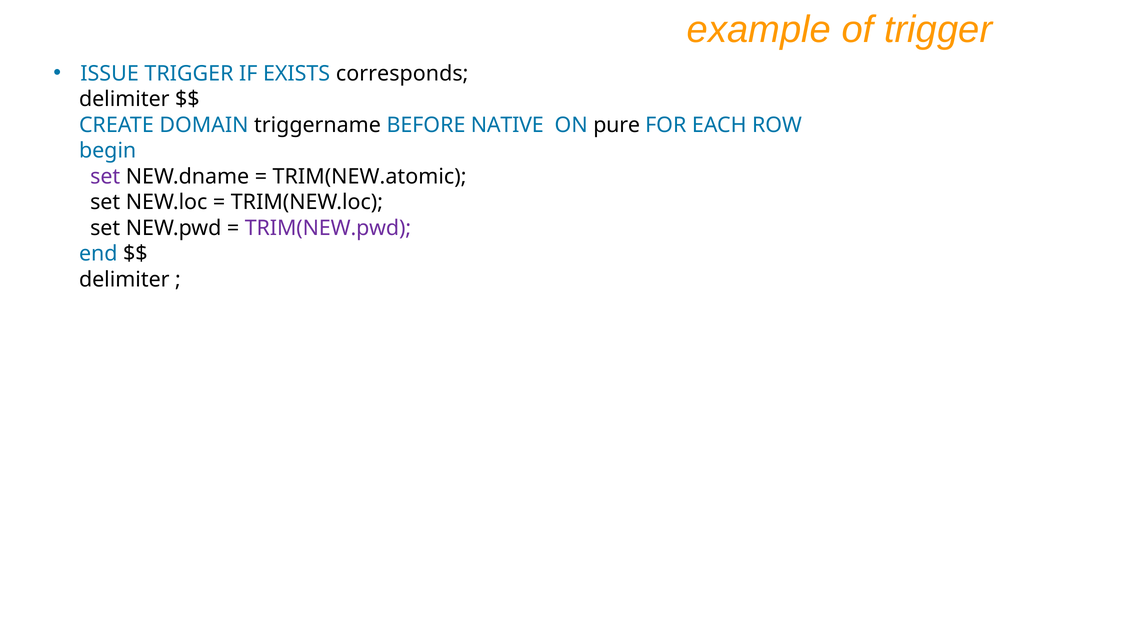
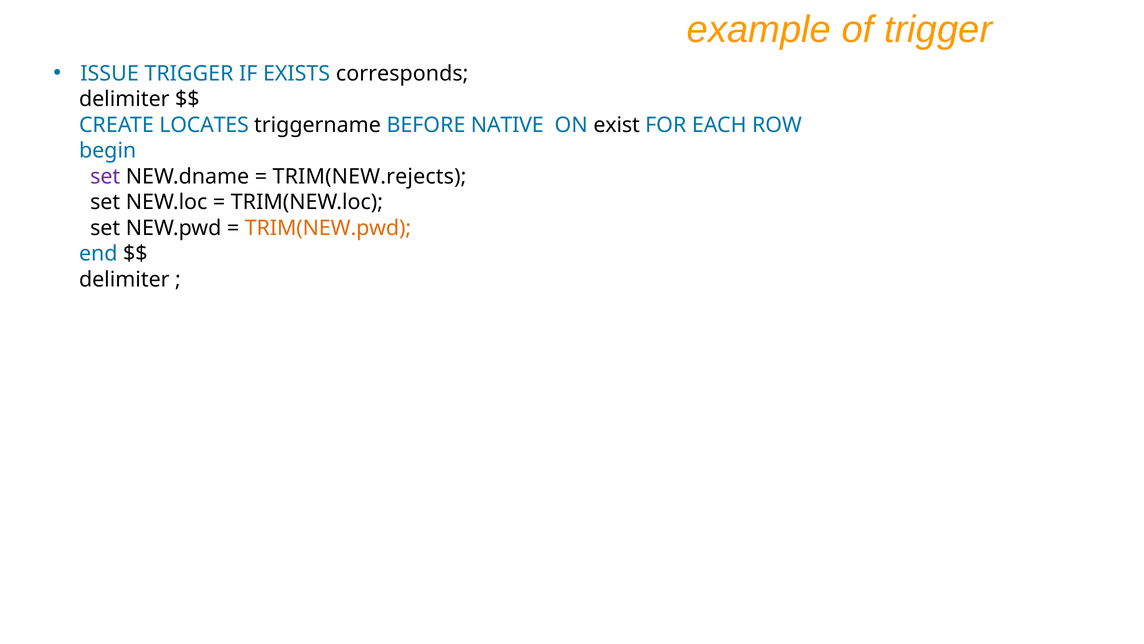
DOMAIN: DOMAIN -> LOCATES
pure: pure -> exist
TRIM(NEW.atomic: TRIM(NEW.atomic -> TRIM(NEW.rejects
TRIM(NEW.pwd colour: purple -> orange
